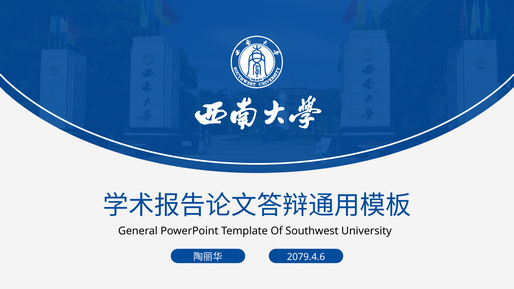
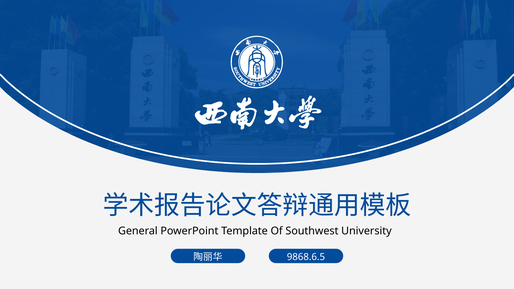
2079.4.6: 2079.4.6 -> 9868.6.5
